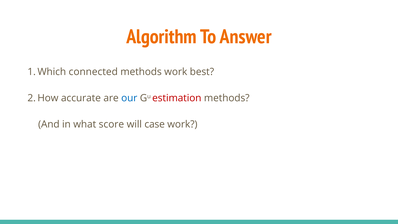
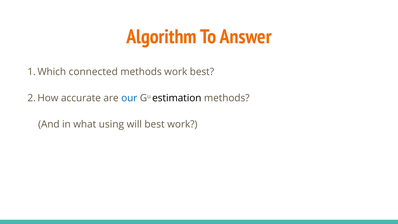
estimation colour: red -> black
score: score -> using
will case: case -> best
